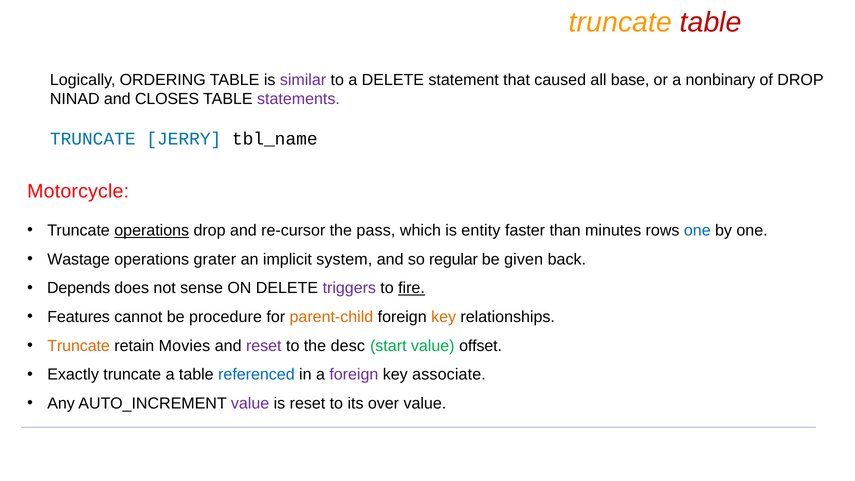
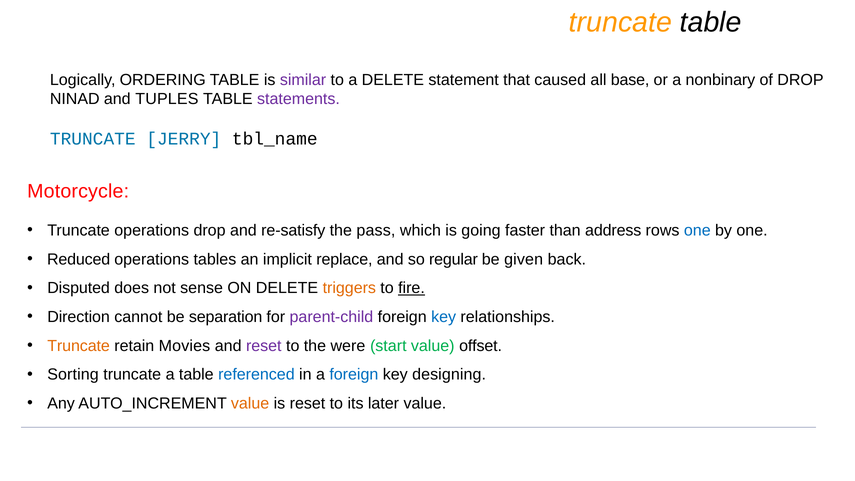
table at (711, 22) colour: red -> black
CLOSES: CLOSES -> TUPLES
operations at (152, 230) underline: present -> none
re-cursor: re-cursor -> re-satisfy
entity: entity -> going
minutes: minutes -> address
Wastage: Wastage -> Reduced
grater: grater -> tables
system: system -> replace
Depends: Depends -> Disputed
triggers colour: purple -> orange
Features: Features -> Direction
procedure: procedure -> separation
parent-child colour: orange -> purple
key at (444, 317) colour: orange -> blue
desc: desc -> were
Exactly: Exactly -> Sorting
foreign at (354, 375) colour: purple -> blue
associate: associate -> designing
value at (250, 403) colour: purple -> orange
over: over -> later
